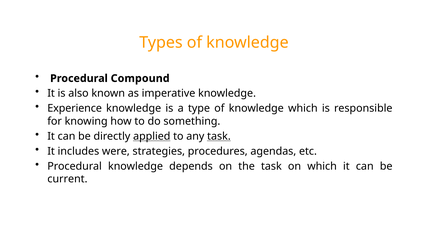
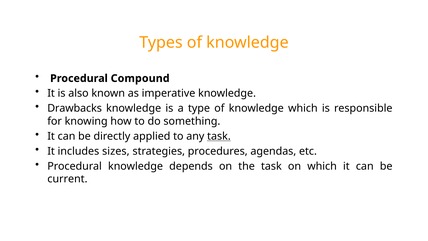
Experience: Experience -> Drawbacks
applied underline: present -> none
were: were -> sizes
